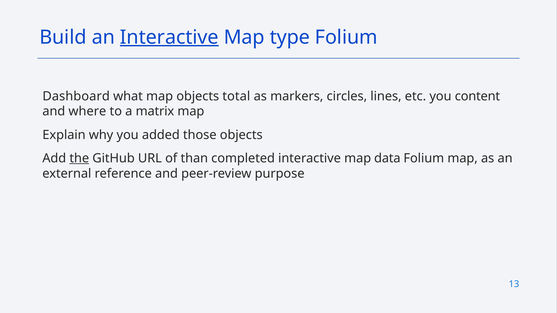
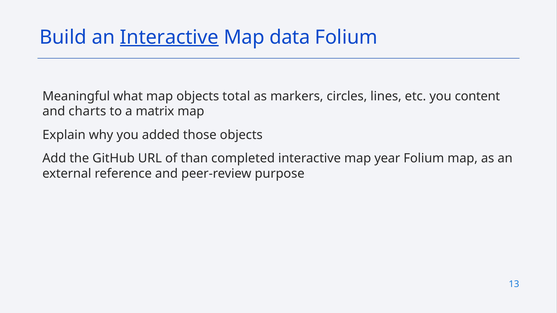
type: type -> data
Dashboard: Dashboard -> Meaningful
where: where -> charts
the underline: present -> none
data: data -> year
